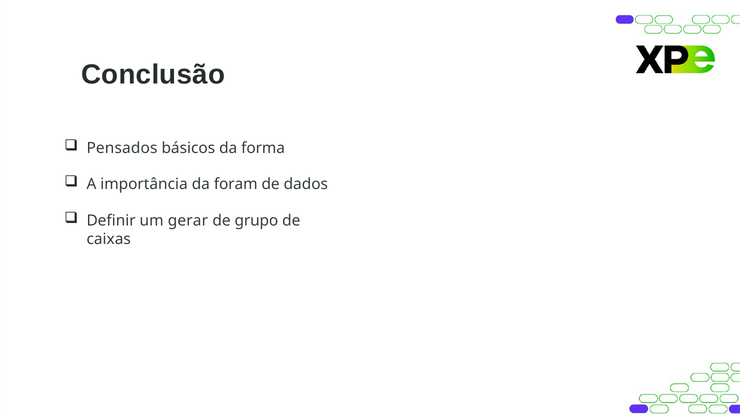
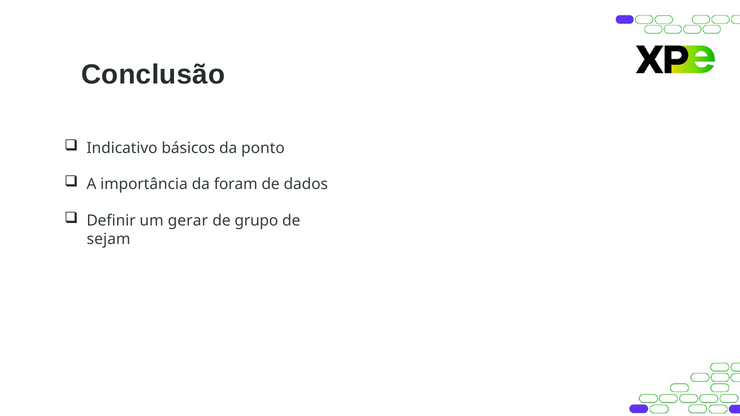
Pensados: Pensados -> Indicativo
forma: forma -> ponto
caixas: caixas -> sejam
